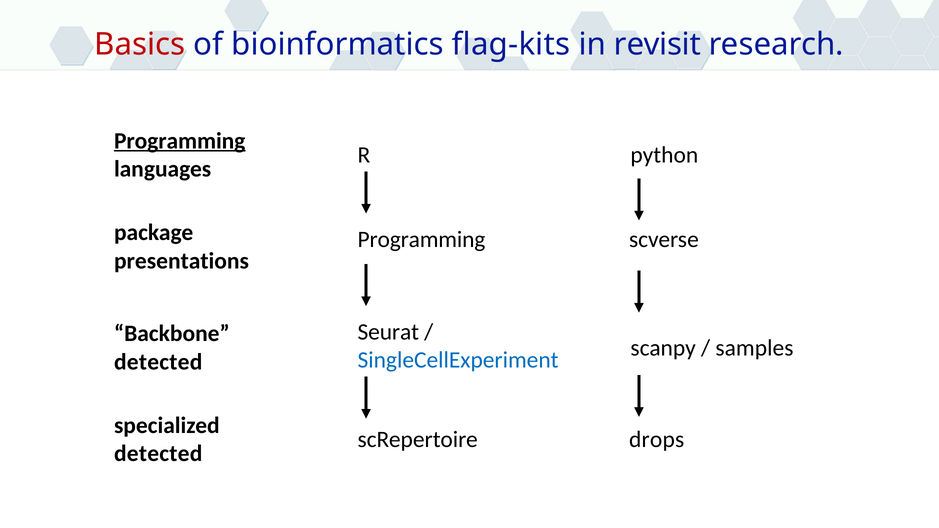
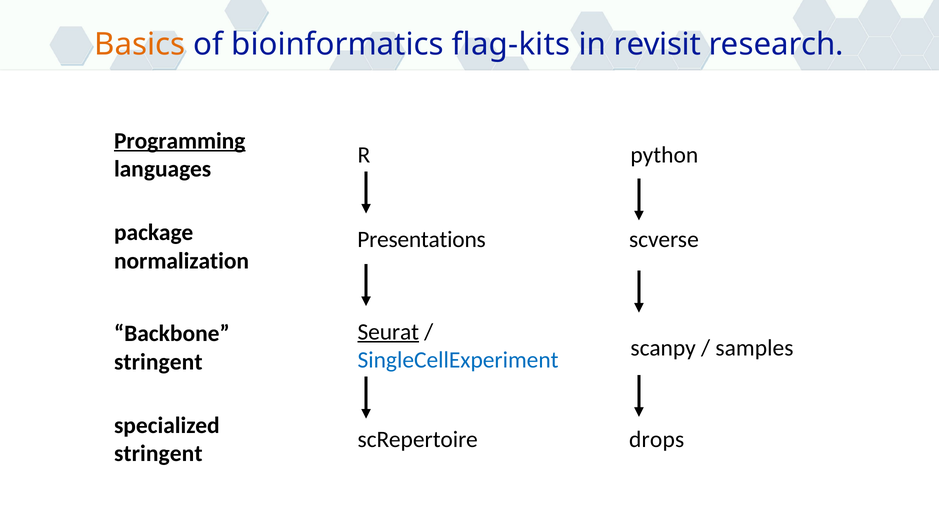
Basics colour: red -> orange
Programming at (421, 240): Programming -> Presentations
presentations: presentations -> normalization
Seurat underline: none -> present
detected at (158, 362): detected -> stringent
detected at (158, 454): detected -> stringent
